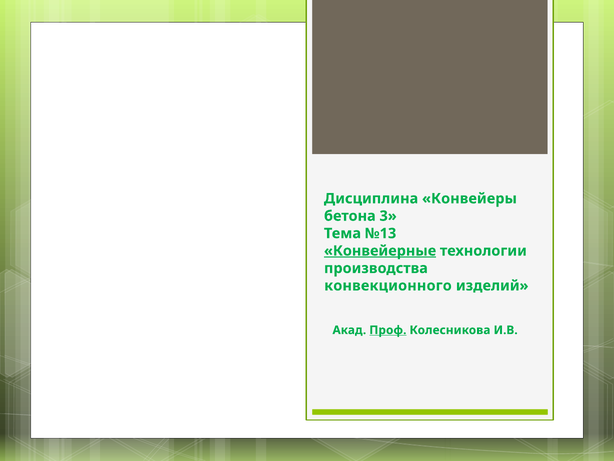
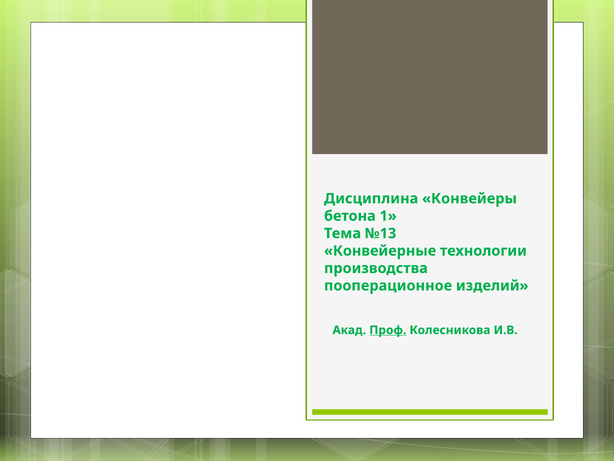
3: 3 -> 1
Конвейерные underline: present -> none
конвекционного: конвекционного -> пооперационное
